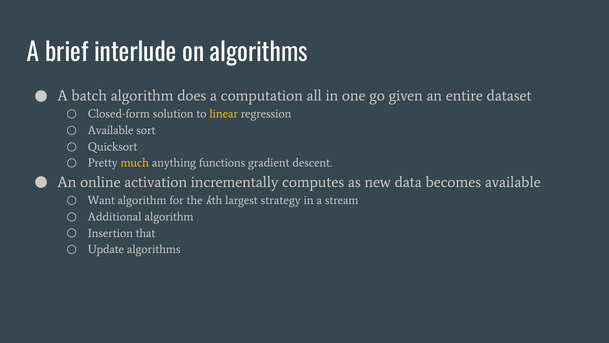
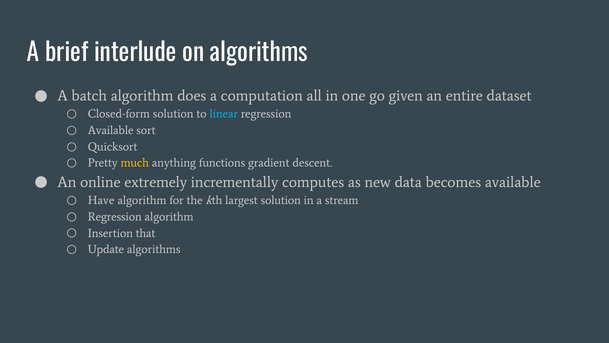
linear colour: yellow -> light blue
activation: activation -> extremely
Want: Want -> Have
largest strategy: strategy -> solution
Additional at (115, 217): Additional -> Regression
